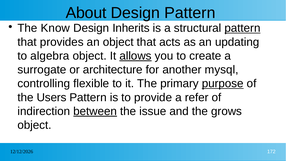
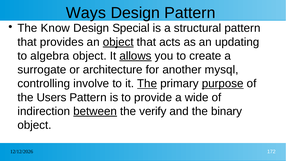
About: About -> Ways
Inherits: Inherits -> Special
pattern at (242, 28) underline: present -> none
object at (118, 42) underline: none -> present
flexible: flexible -> involve
The at (147, 84) underline: none -> present
refer: refer -> wide
issue: issue -> verify
grows: grows -> binary
